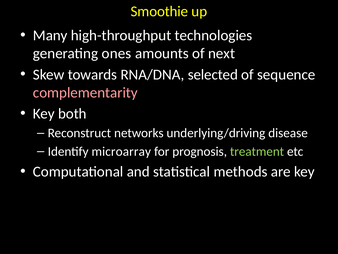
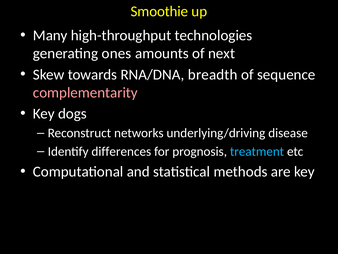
selected: selected -> breadth
both: both -> dogs
microarray: microarray -> differences
treatment colour: light green -> light blue
